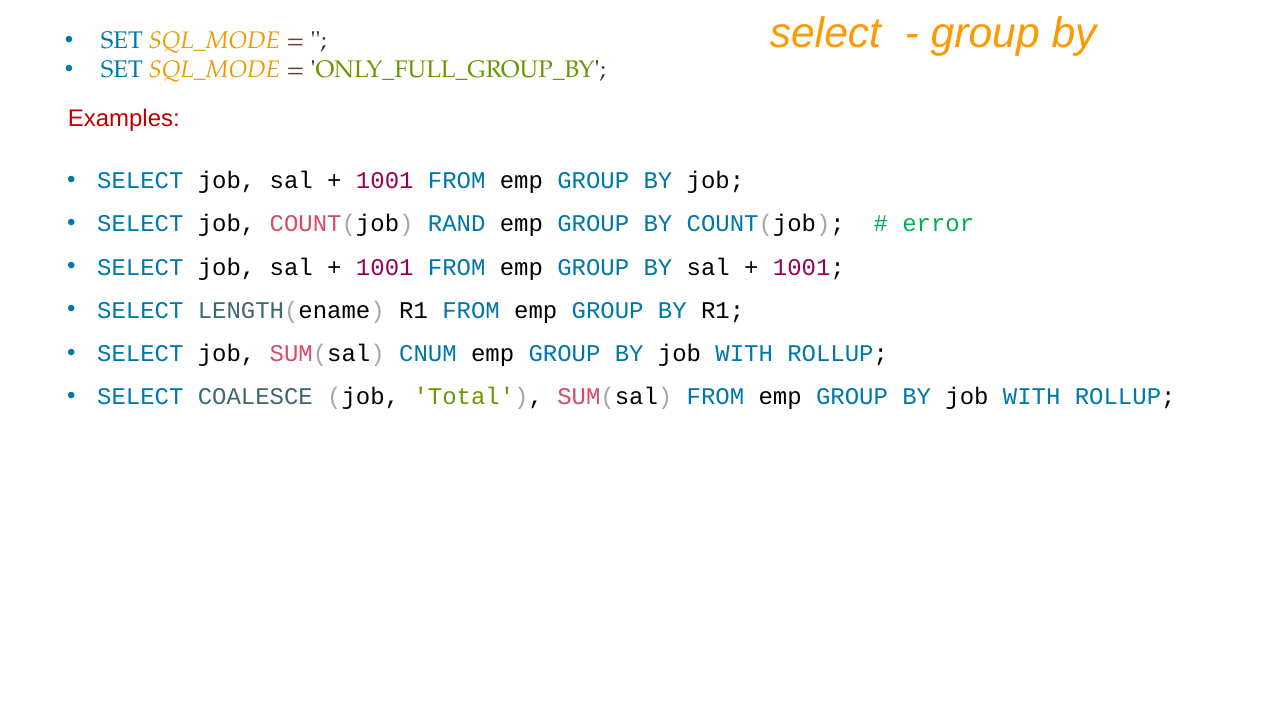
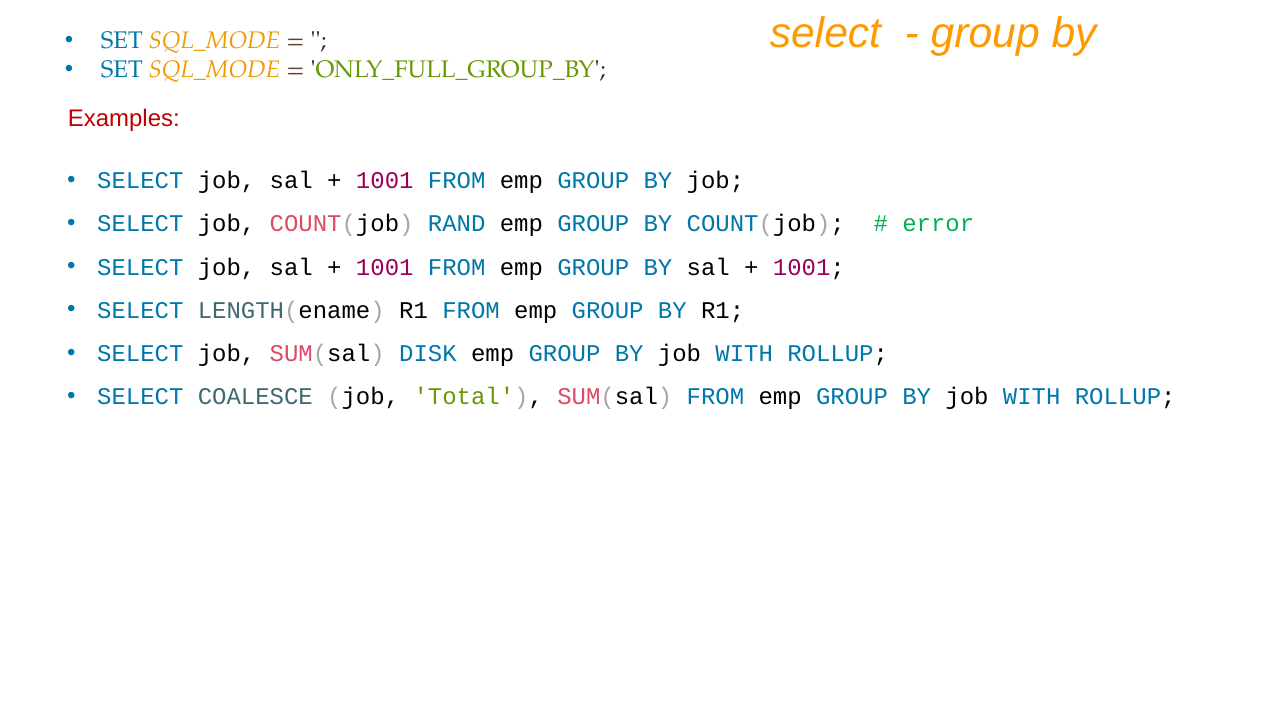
CNUM: CNUM -> DISK
